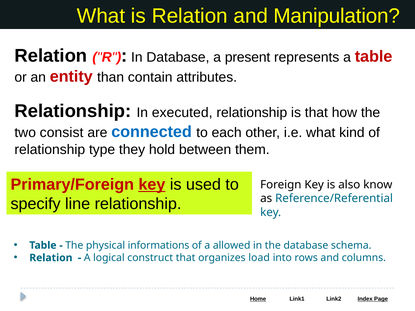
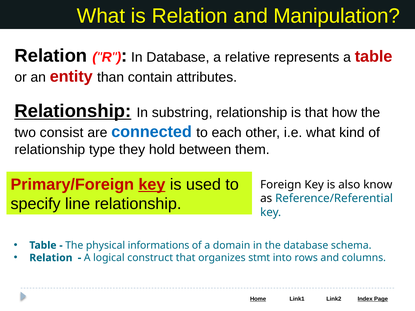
present: present -> relative
Relationship at (73, 111) underline: none -> present
executed: executed -> substring
allowed: allowed -> domain
load: load -> stmt
